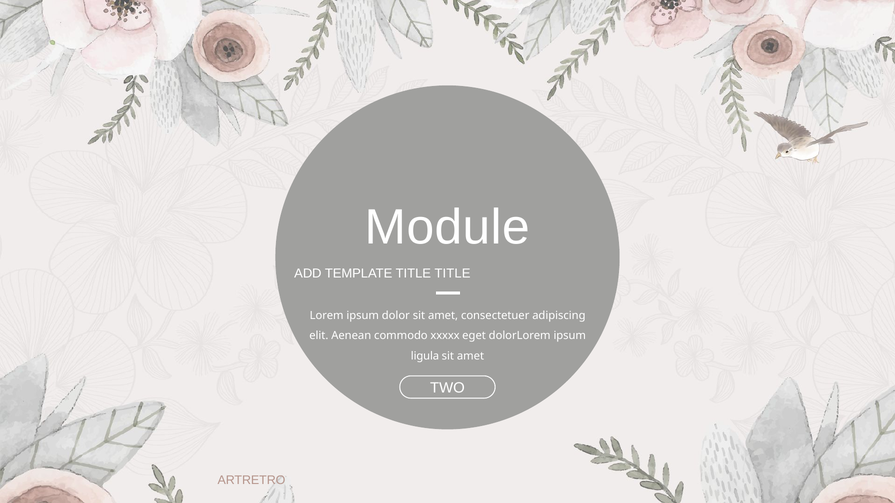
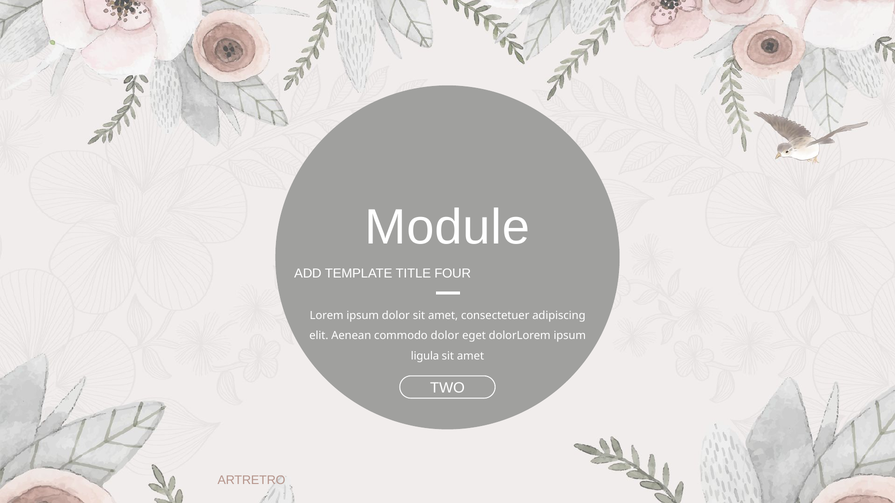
TITLE TITLE: TITLE -> FOUR
commodo xxxxx: xxxxx -> dolor
